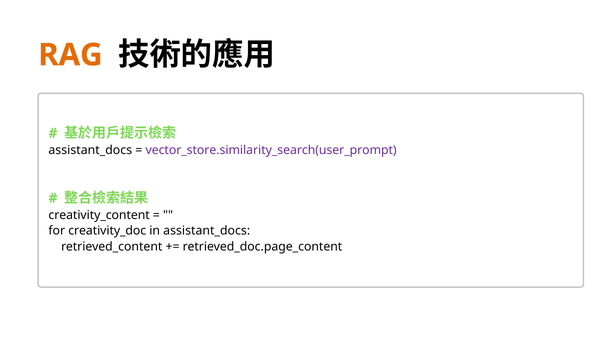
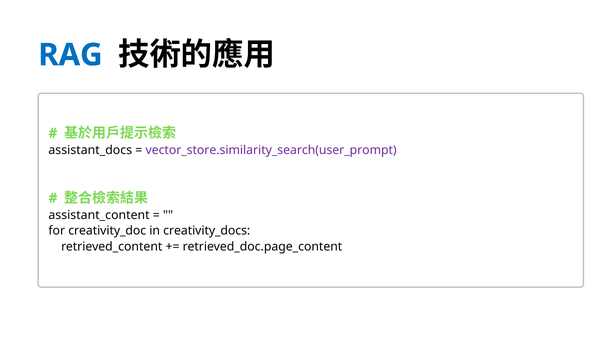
RAG colour: orange -> blue
creativity_content: creativity_content -> assistant_content
in assistant_docs: assistant_docs -> creativity_docs
